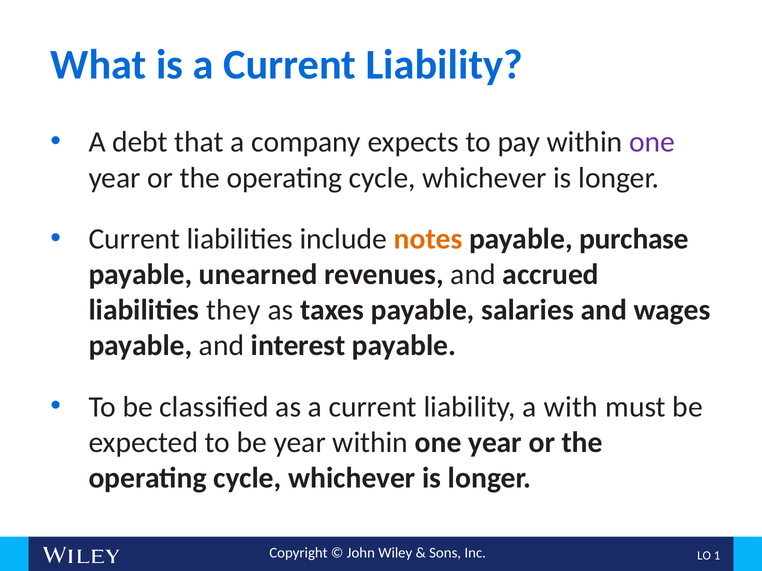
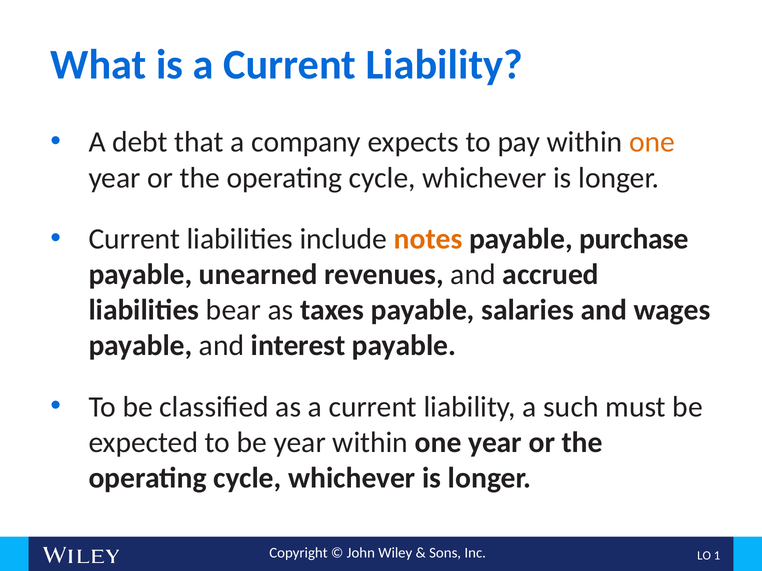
one at (652, 142) colour: purple -> orange
they: they -> bear
with: with -> such
